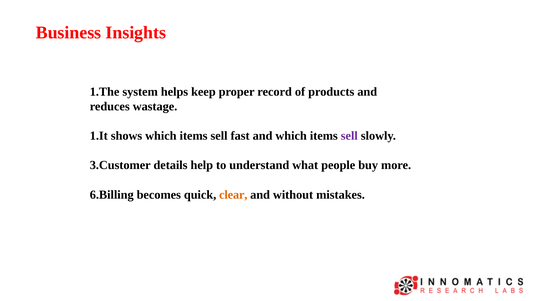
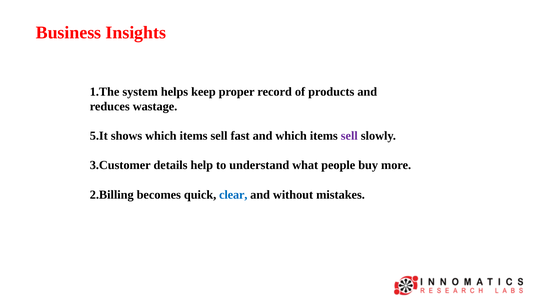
1.It: 1.It -> 5.It
6.Billing: 6.Billing -> 2.Billing
clear colour: orange -> blue
